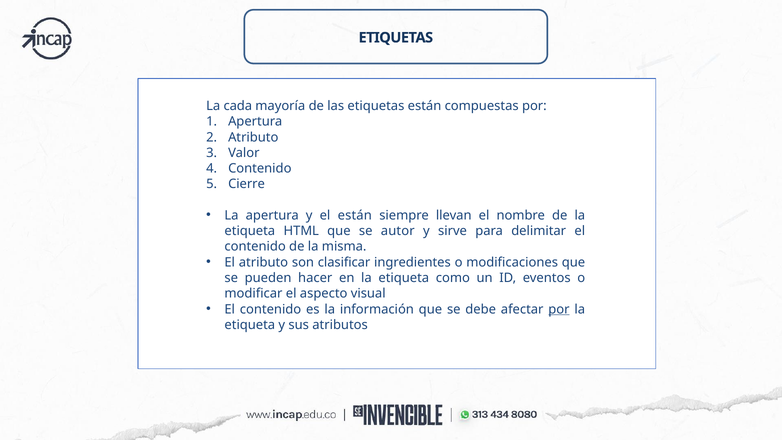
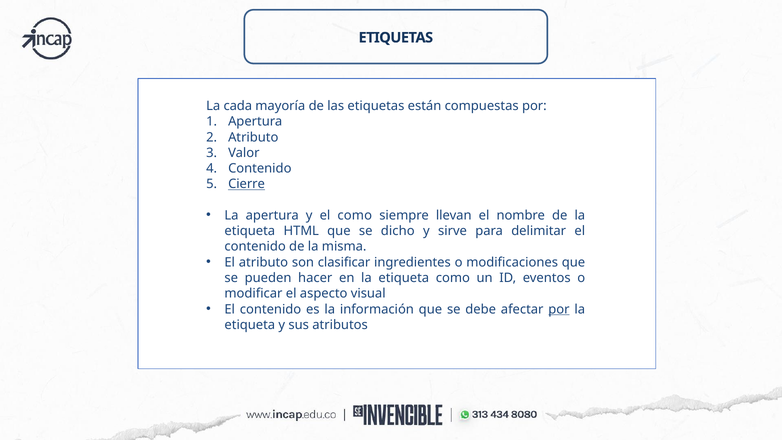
Cierre underline: none -> present
el están: están -> como
autor: autor -> dicho
